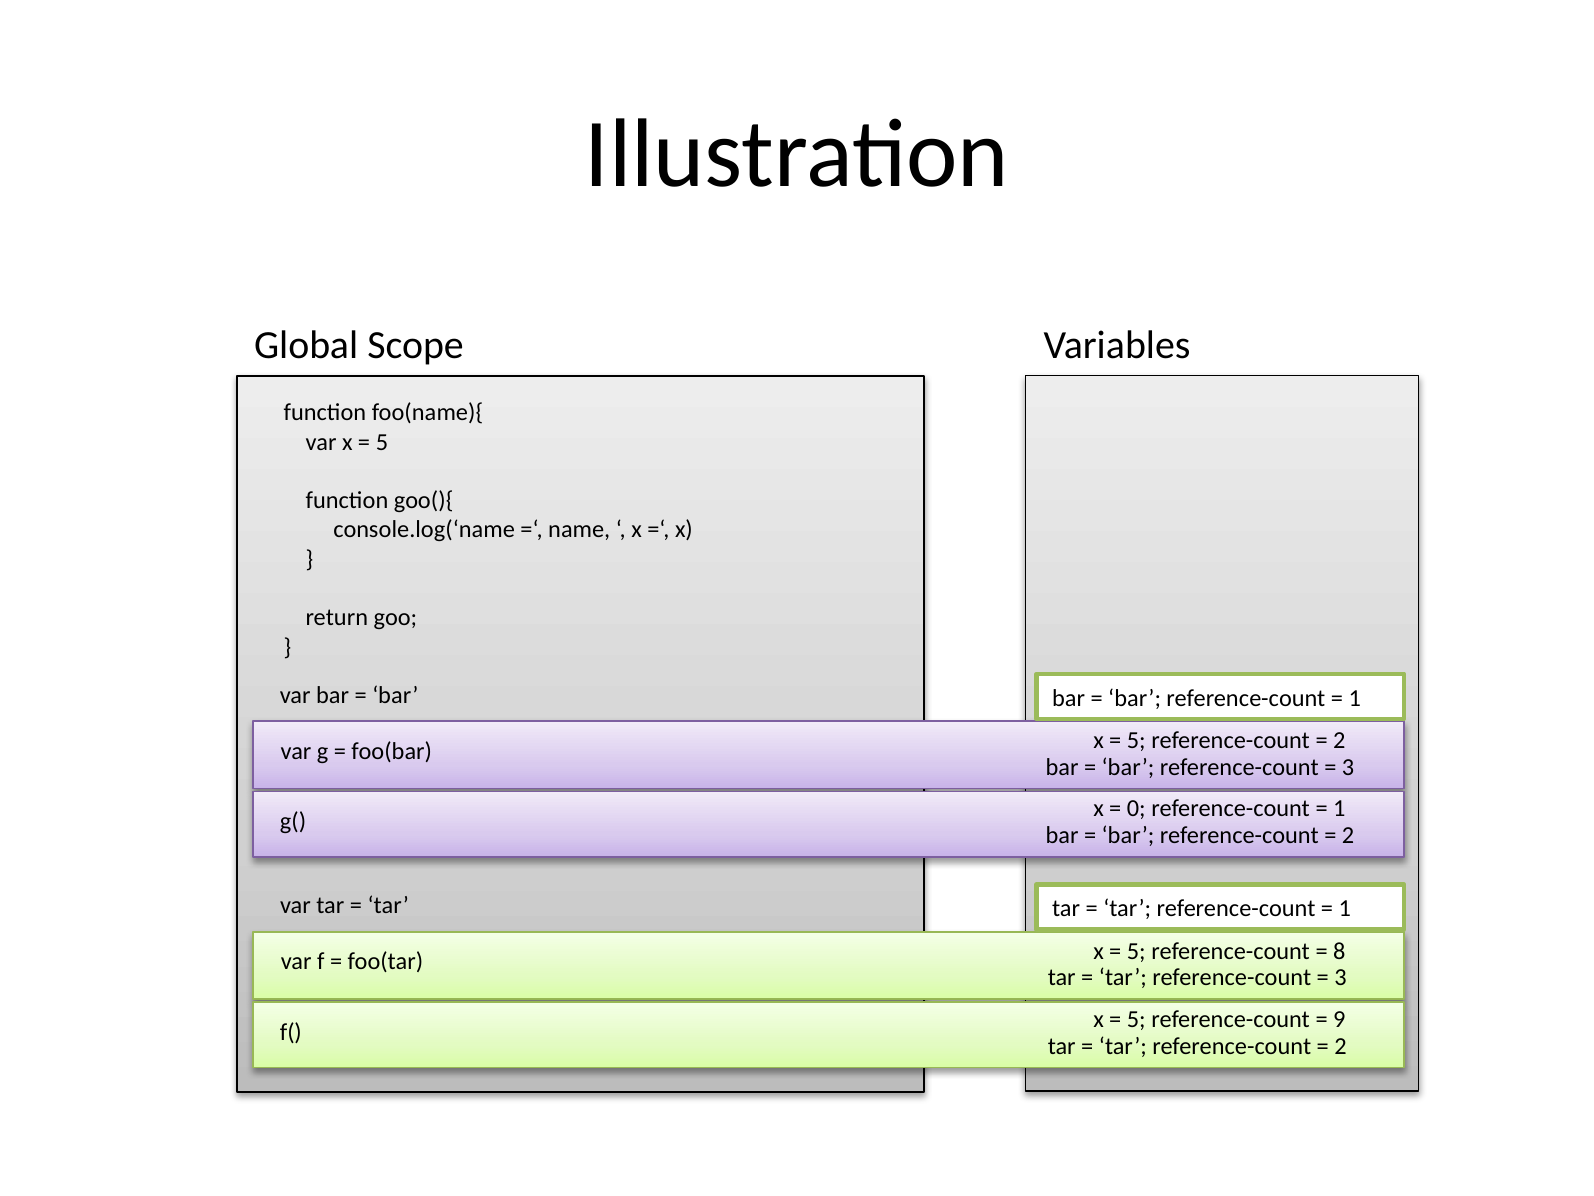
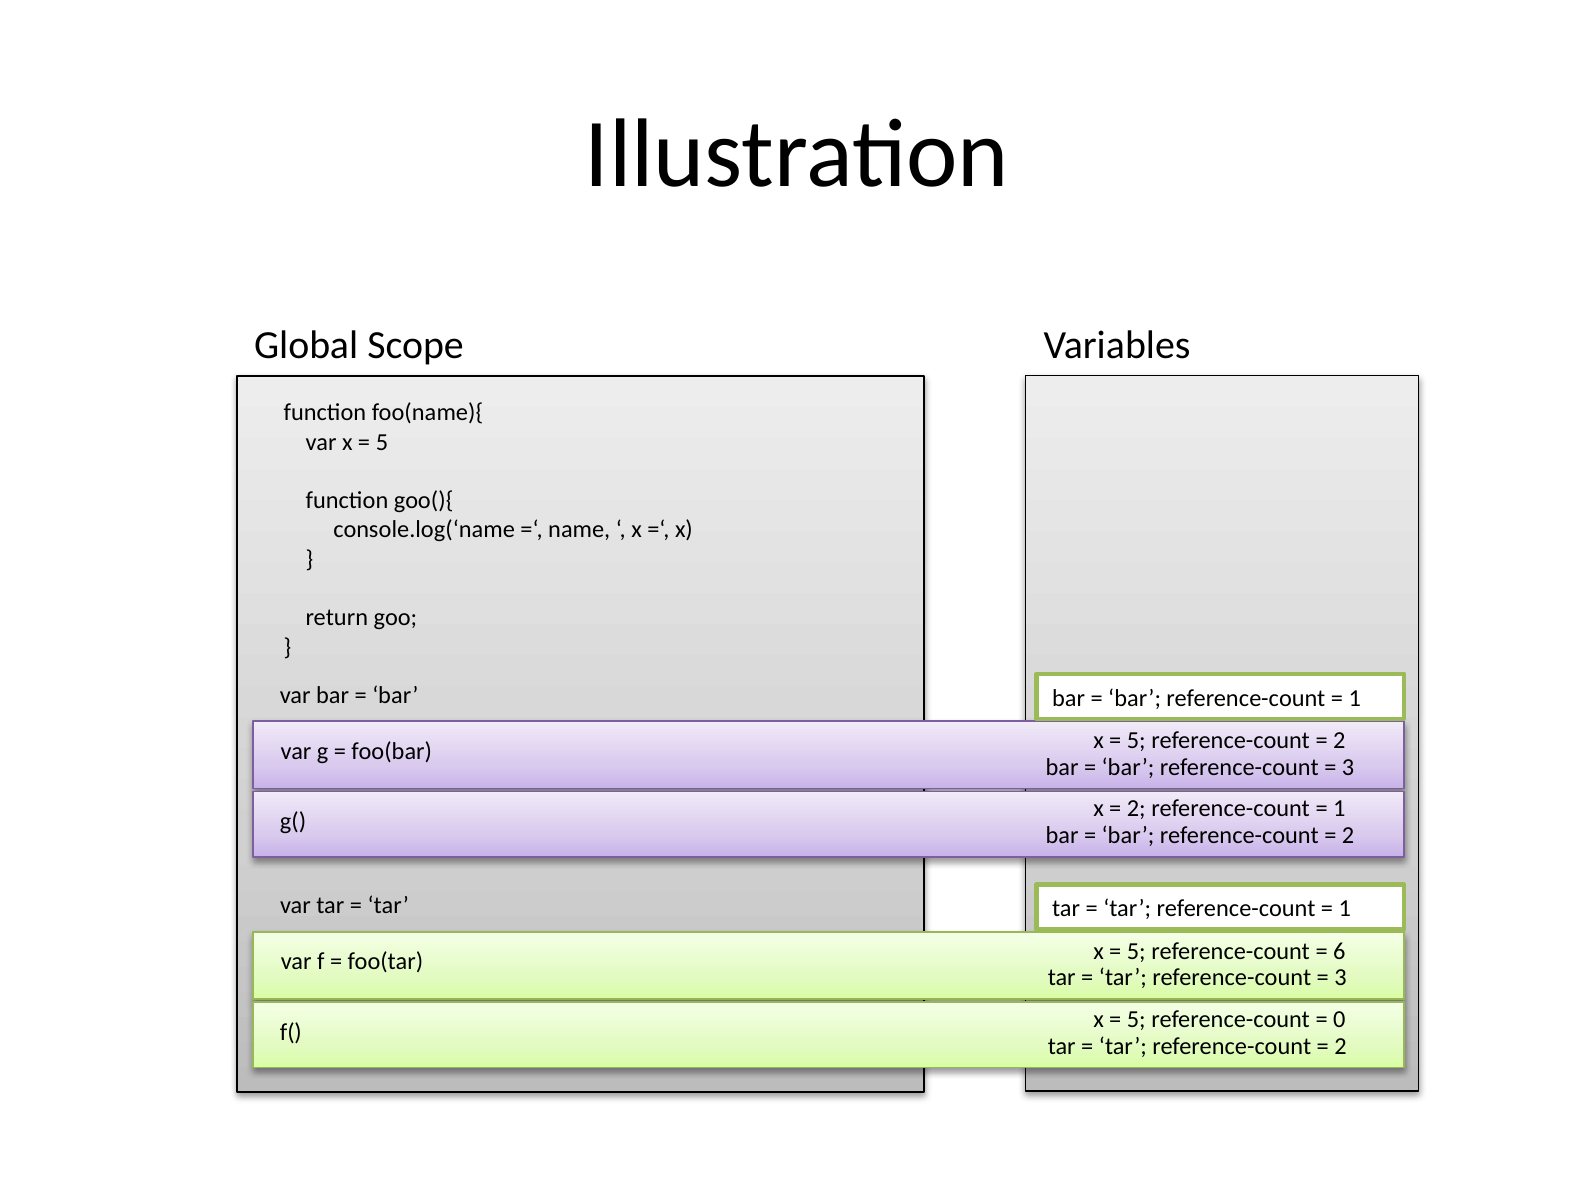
0 at (1136, 808): 0 -> 2
8: 8 -> 6
9: 9 -> 0
